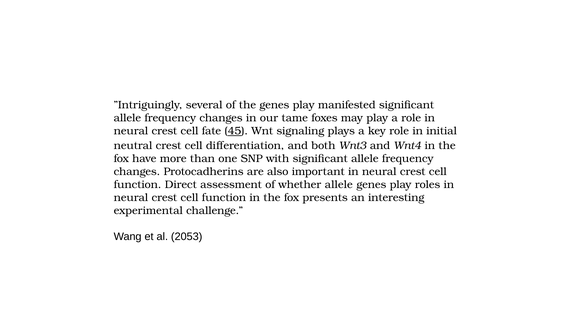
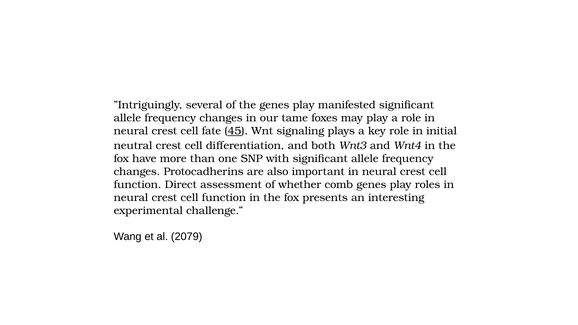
whether allele: allele -> comb
2053: 2053 -> 2079
